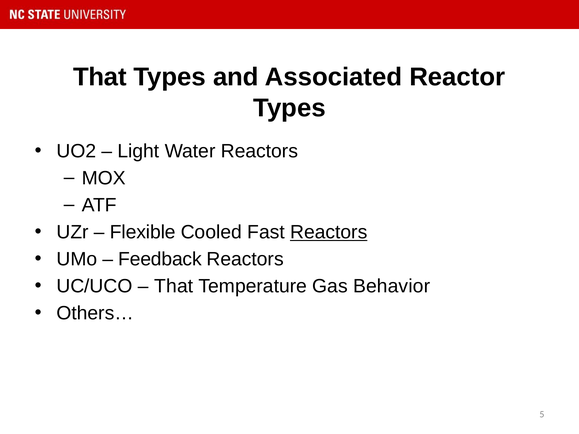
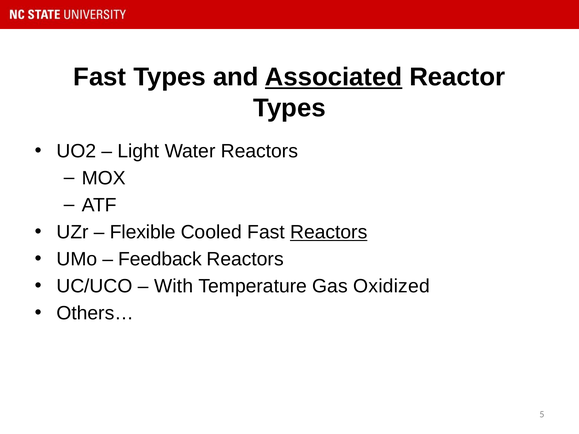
That at (100, 77): That -> Fast
Associated underline: none -> present
That at (174, 286): That -> With
Behavior: Behavior -> Oxidized
